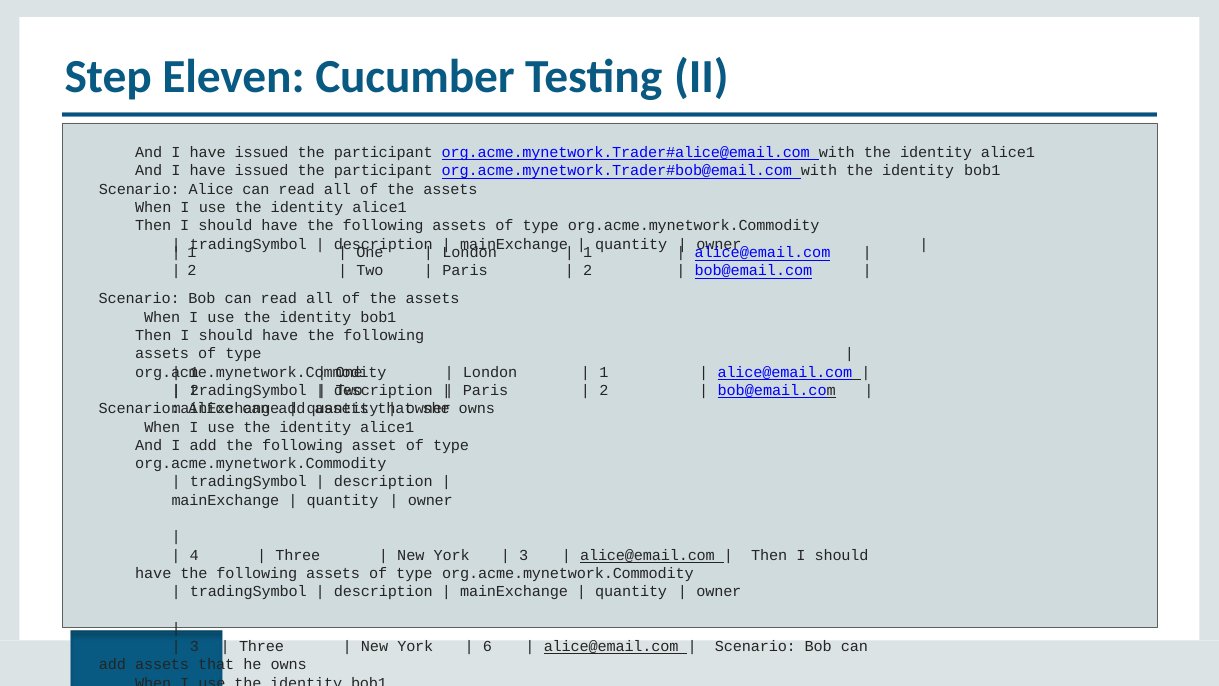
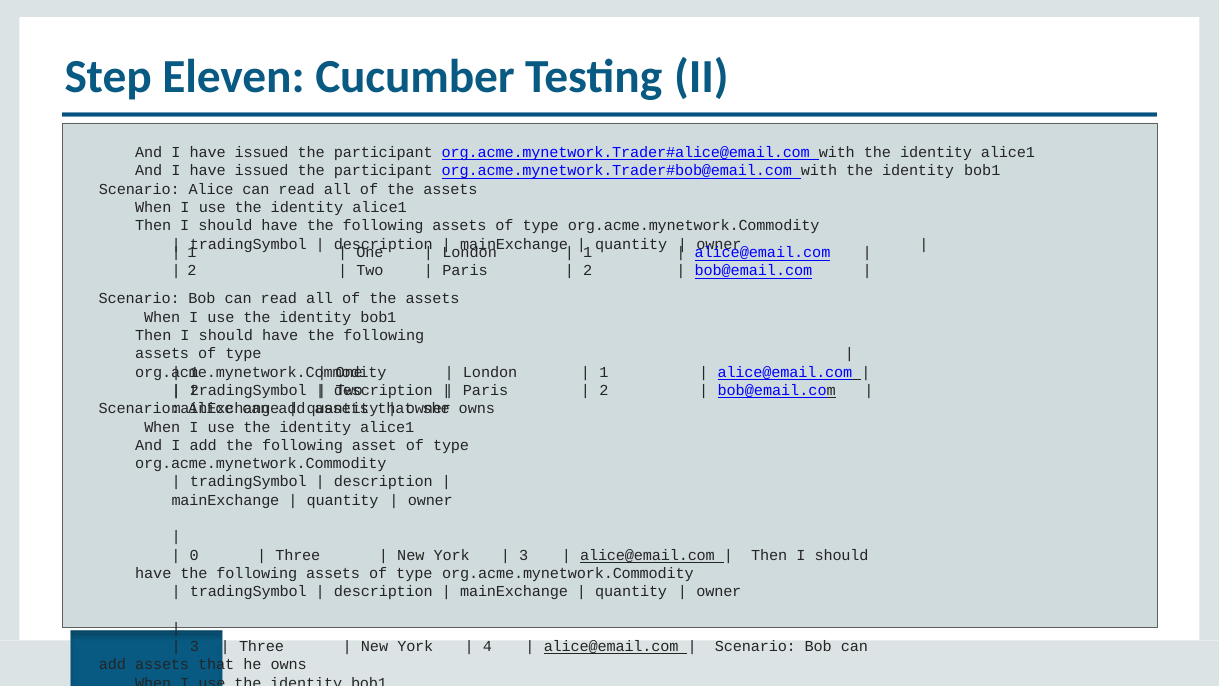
4: 4 -> 0
6: 6 -> 4
